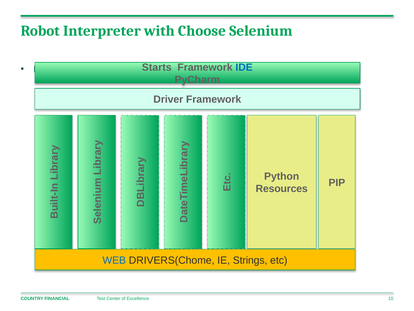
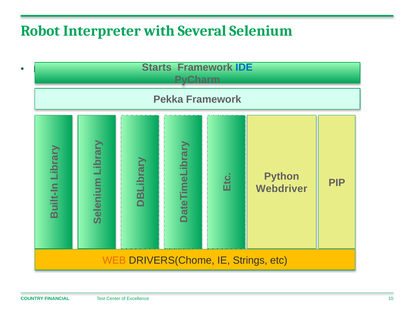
Choose: Choose -> Several
Driver: Driver -> Pekka
Resources: Resources -> Webdriver
WEB colour: blue -> orange
